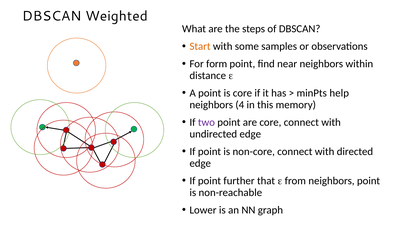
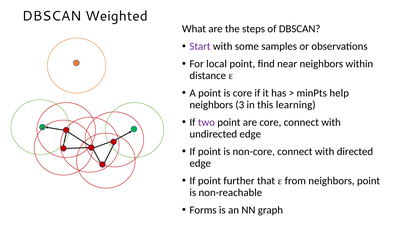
Start colour: orange -> purple
form: form -> local
4: 4 -> 3
memory: memory -> learning
Lower: Lower -> Forms
